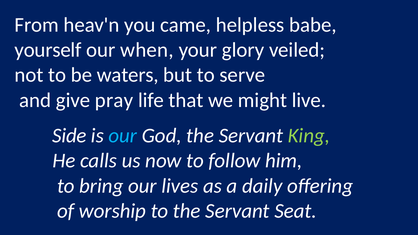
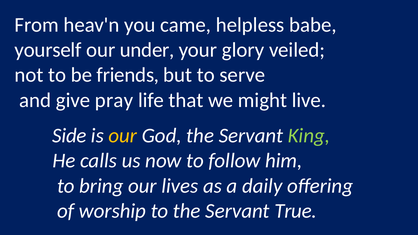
when: when -> under
waters: waters -> friends
our at (123, 136) colour: light blue -> yellow
Seat: Seat -> True
